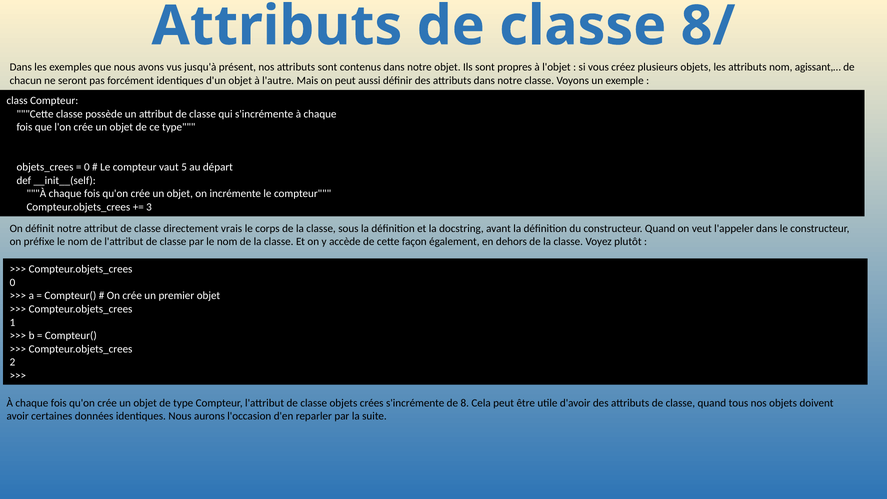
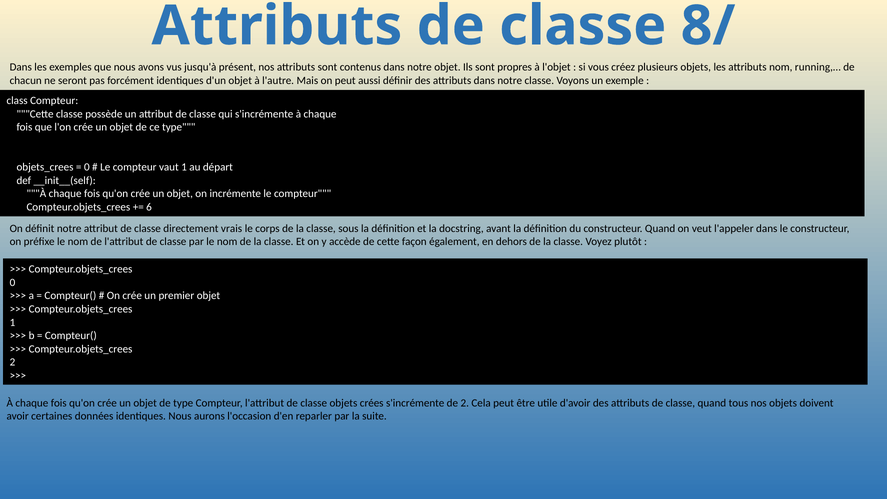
agissant,…: agissant,… -> running,…
vaut 5: 5 -> 1
3: 3 -> 6
de 8: 8 -> 2
